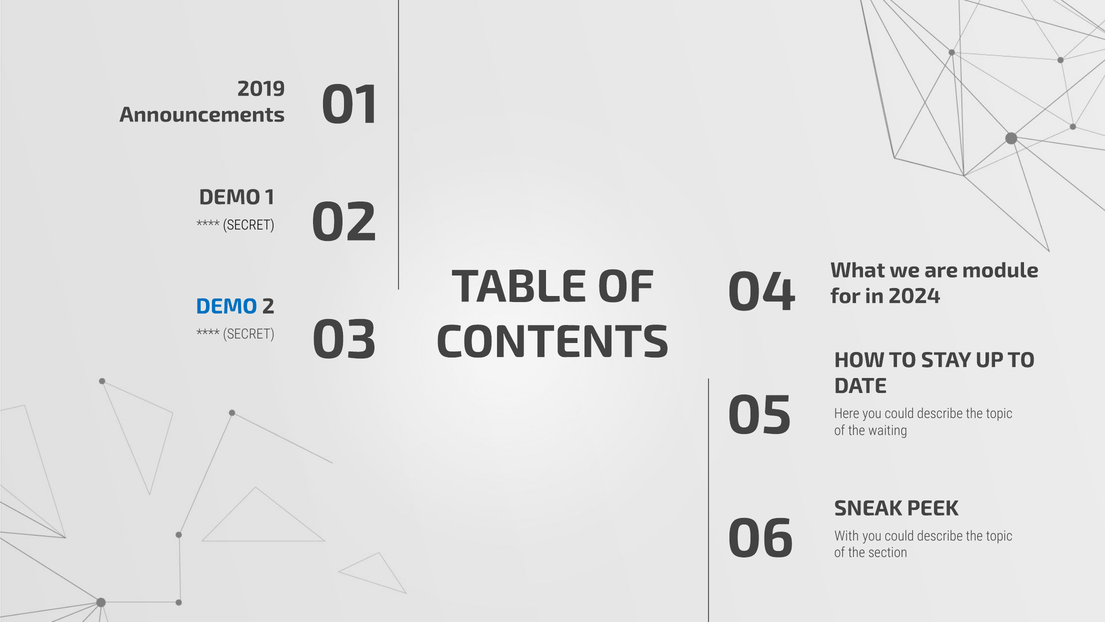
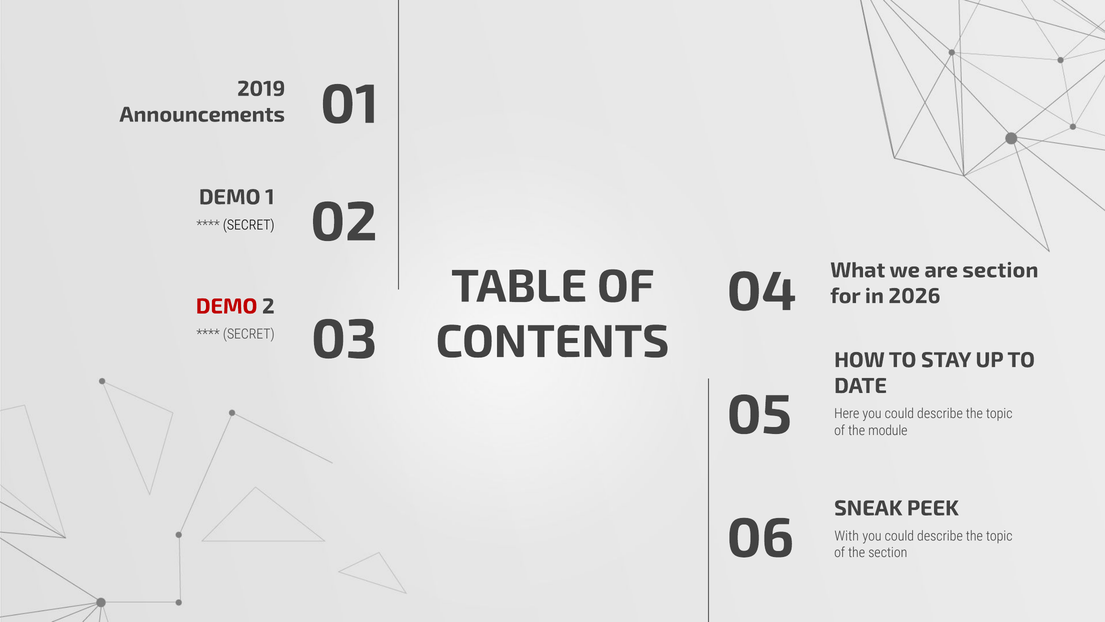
are module: module -> section
2024: 2024 -> 2026
DEMO at (227, 306) colour: blue -> red
waiting: waiting -> module
